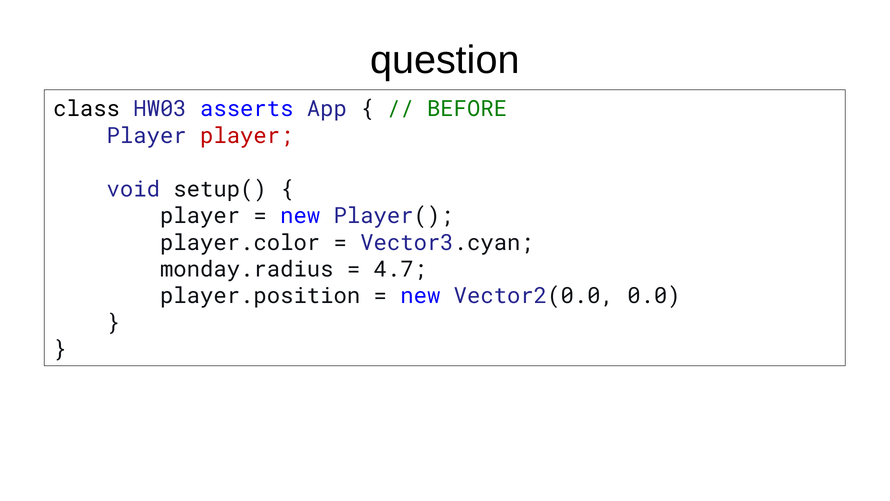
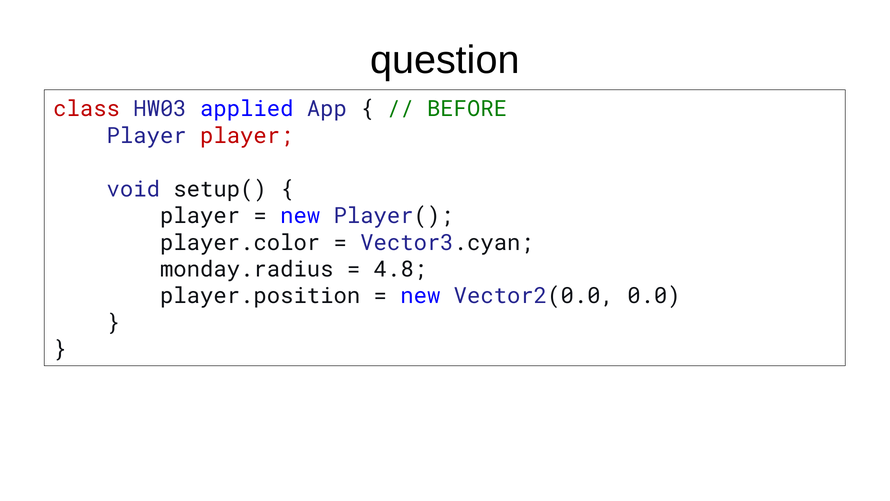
class colour: black -> red
asserts: asserts -> applied
4.7: 4.7 -> 4.8
